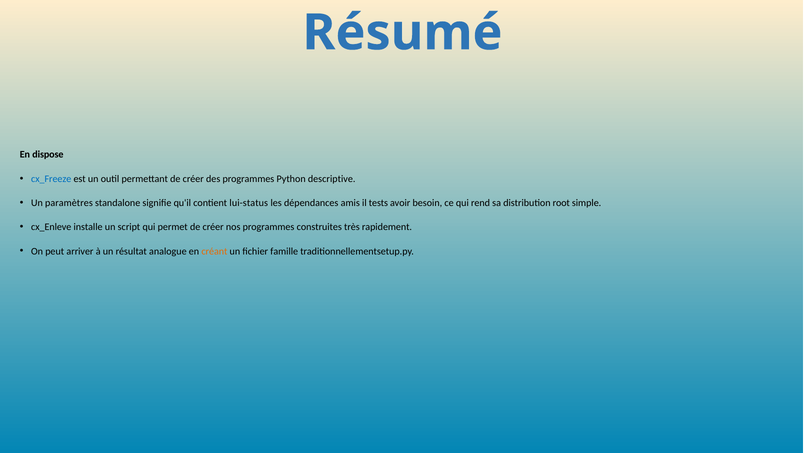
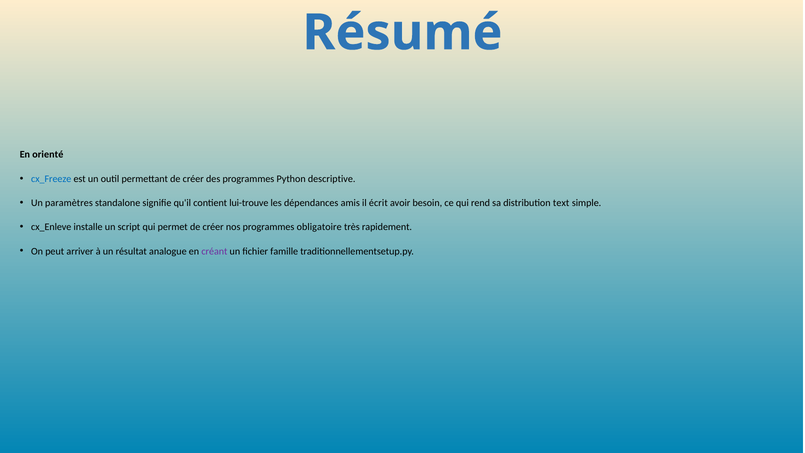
dispose: dispose -> orienté
lui-status: lui-status -> lui-trouve
tests: tests -> écrit
root: root -> text
construites: construites -> obligatoire
créant colour: orange -> purple
